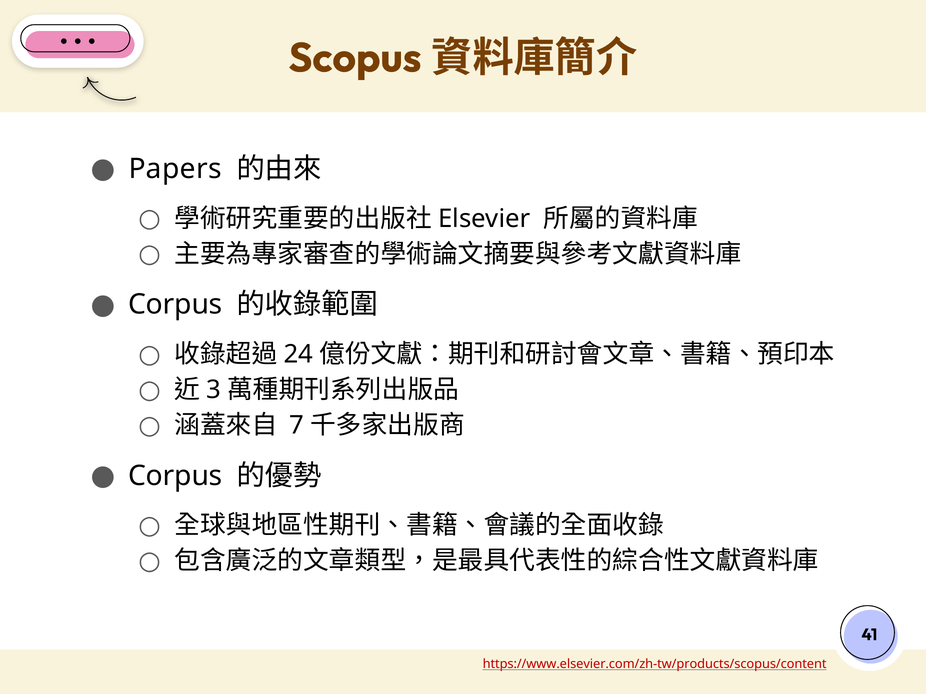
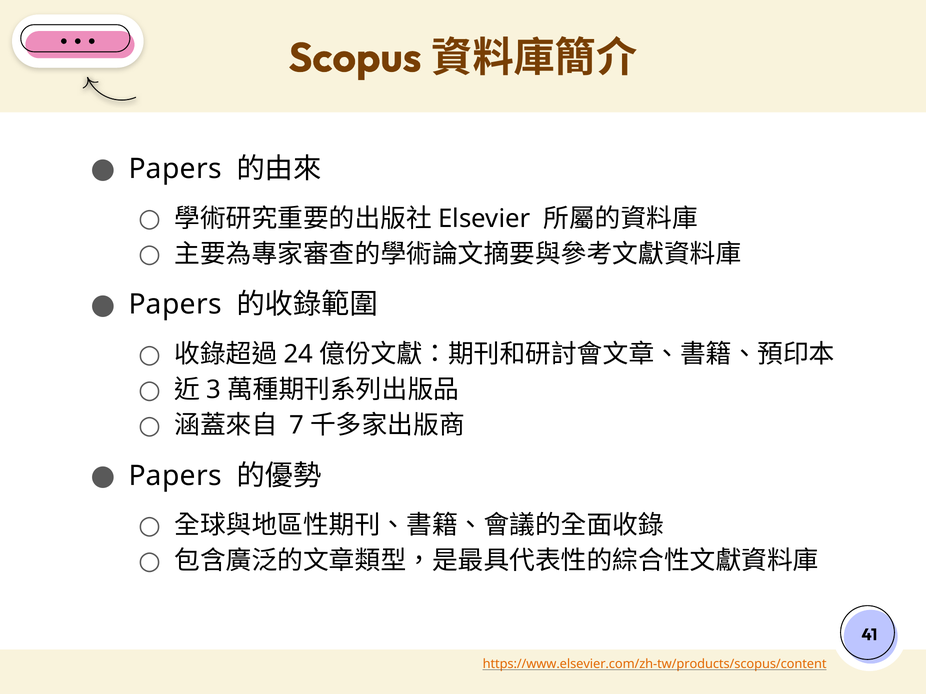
Corpus at (175, 305): Corpus -> Papers
Corpus at (175, 476): Corpus -> Papers
https://www.elsevier.com/zh-tw/products/scopus/content colour: red -> orange
